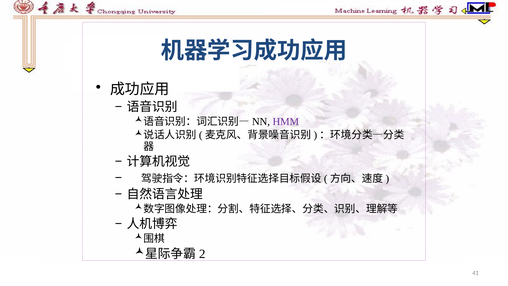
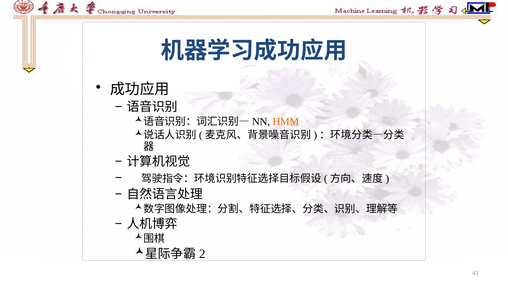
HMM colour: purple -> orange
